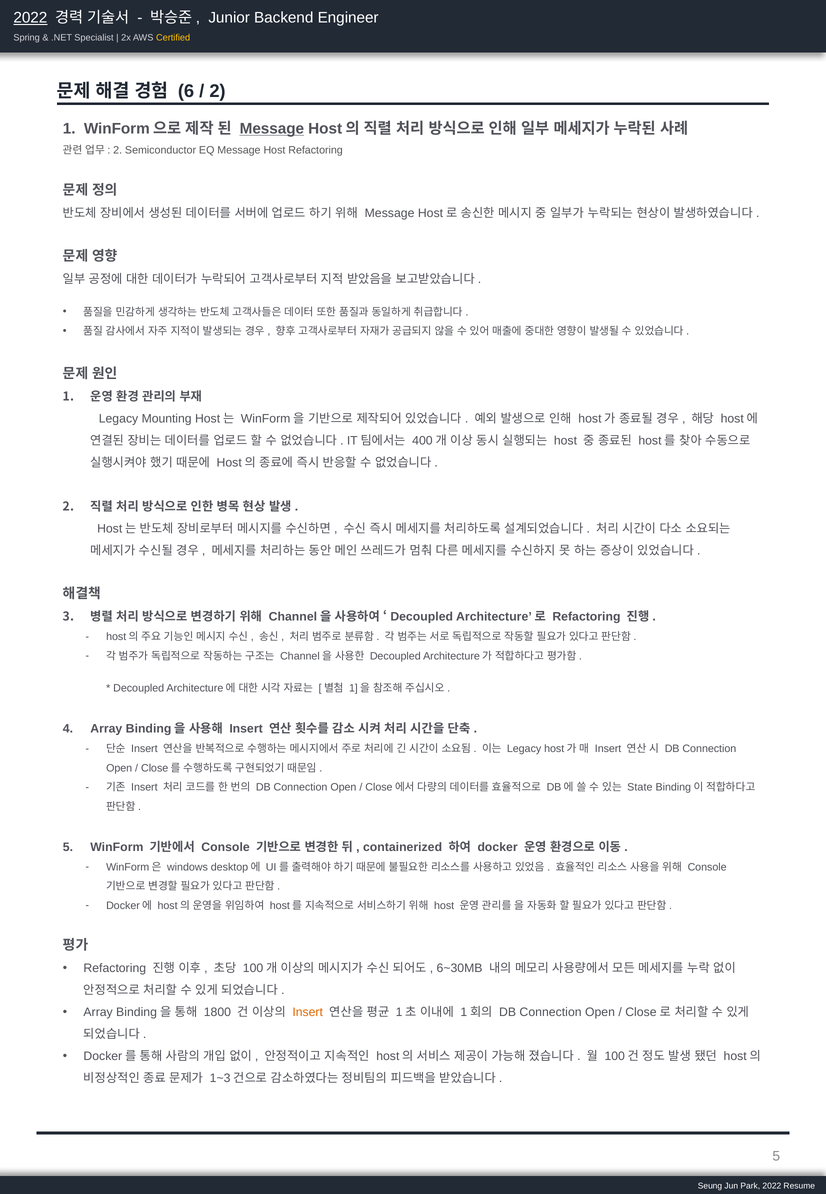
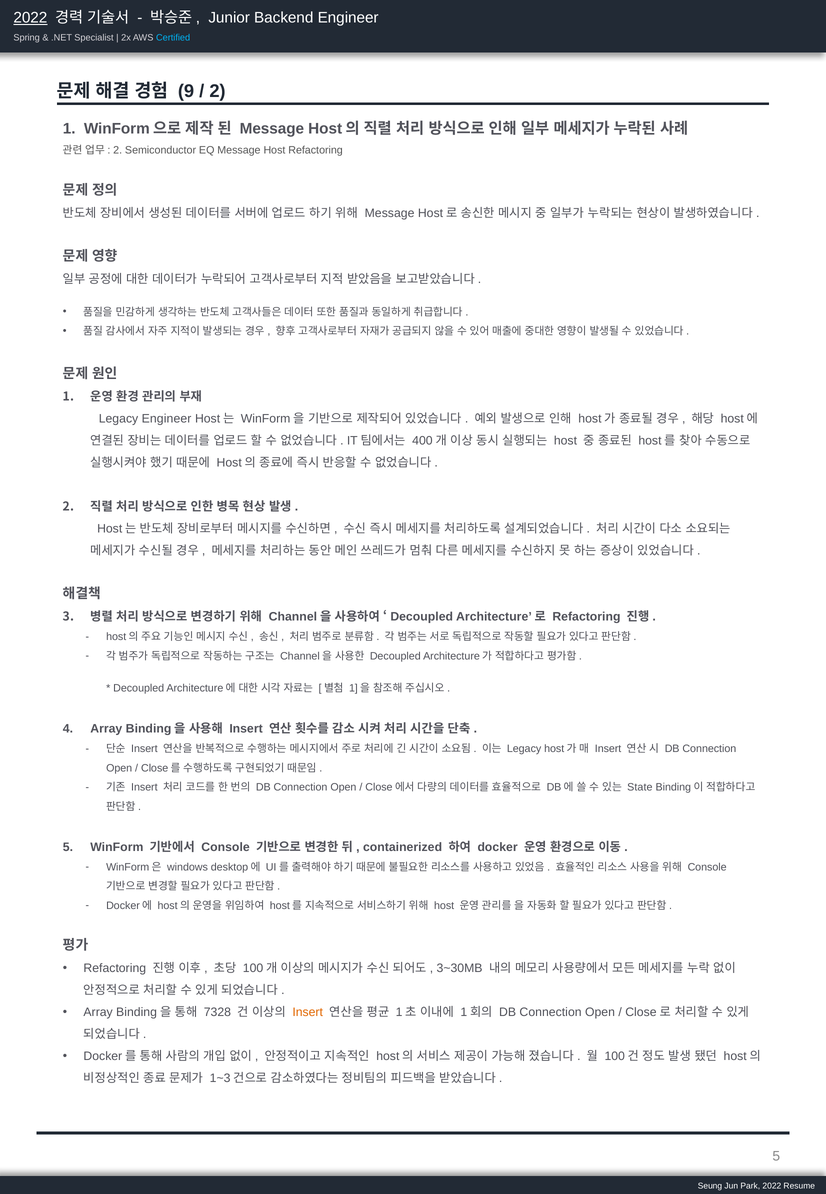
Certified colour: yellow -> light blue
6: 6 -> 9
Message at (272, 129) underline: present -> none
Legacy Mounting: Mounting -> Engineer
6~30MB: 6~30MB -> 3~30MB
1800: 1800 -> 7328
